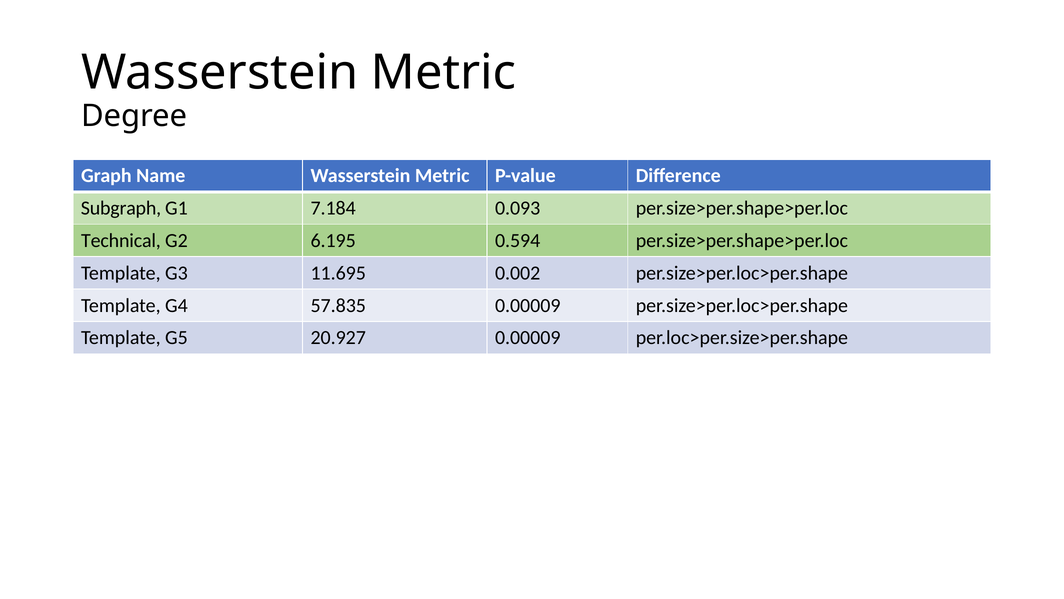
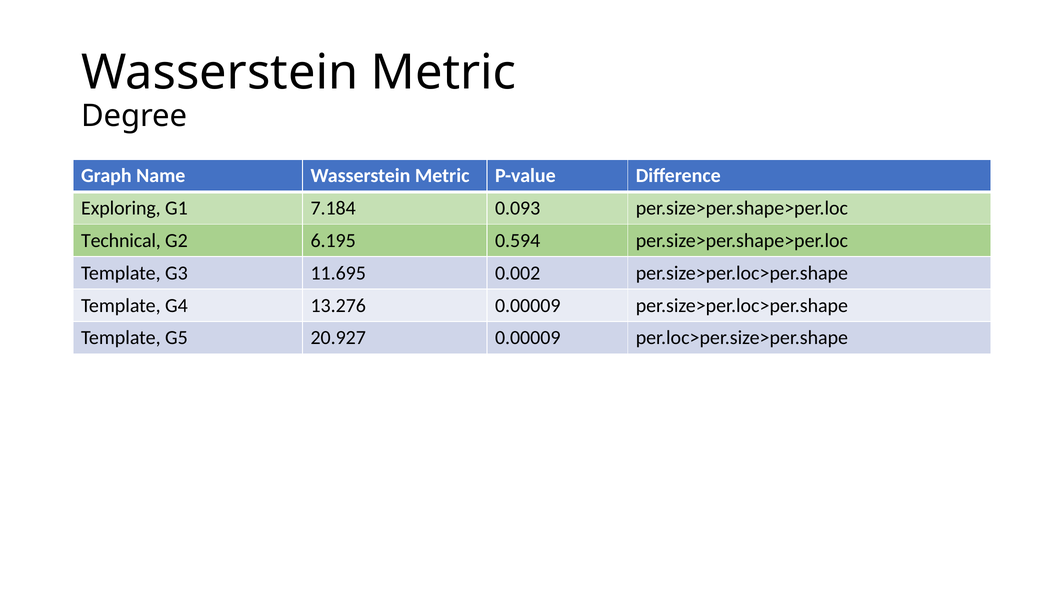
Subgraph: Subgraph -> Exploring
57.835: 57.835 -> 13.276
